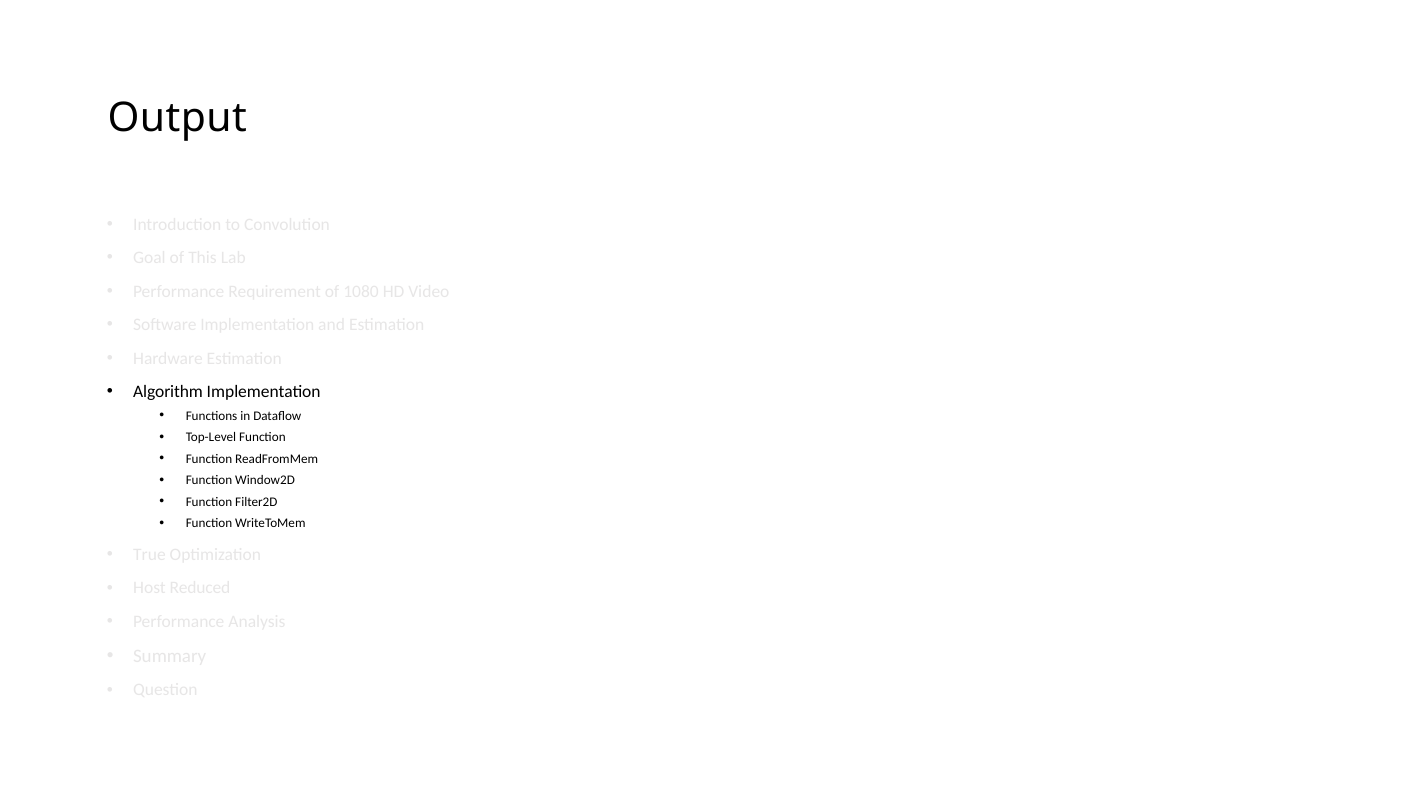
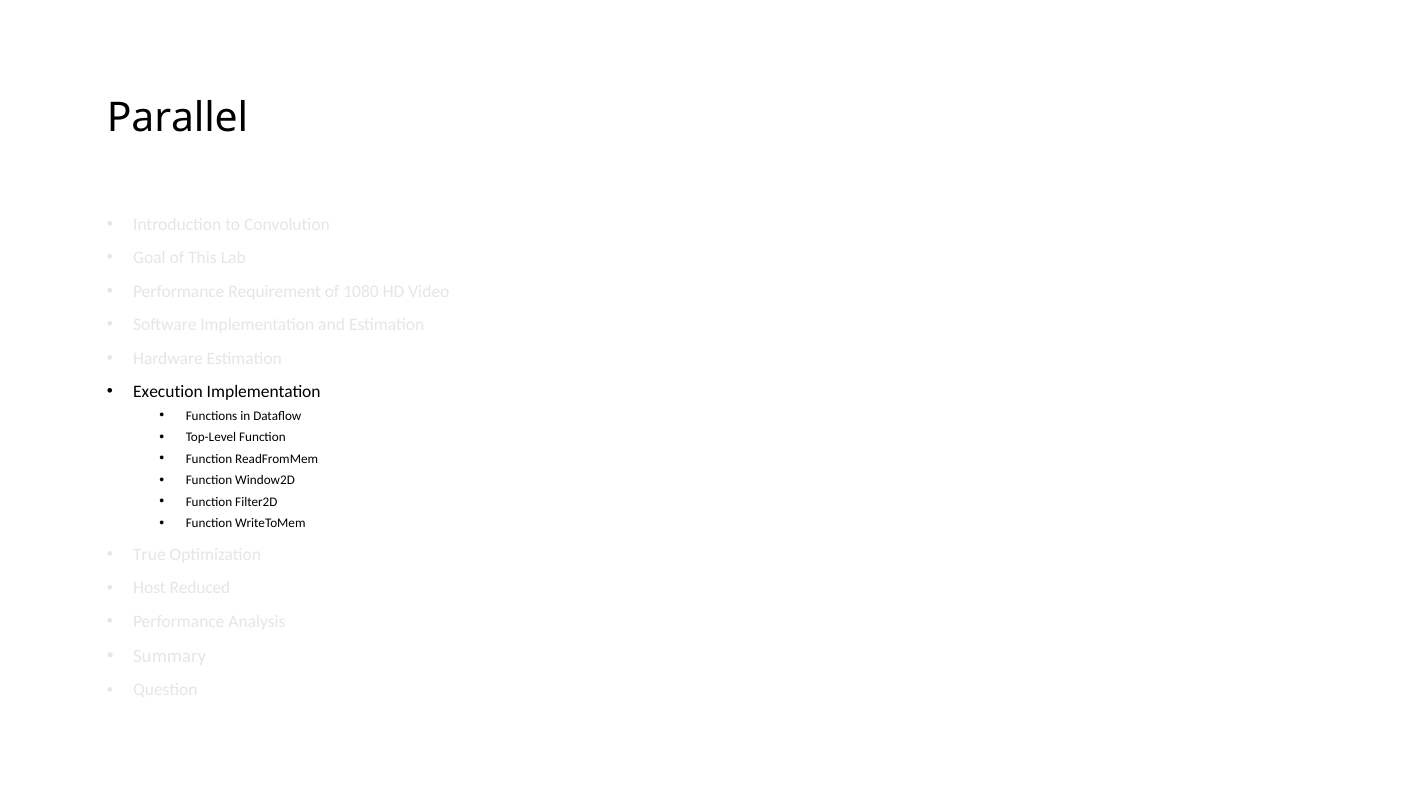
Output: Output -> Parallel
Algorithm: Algorithm -> Execution
